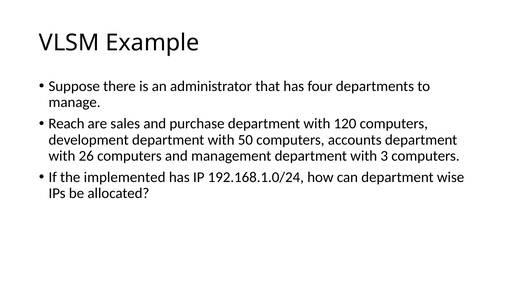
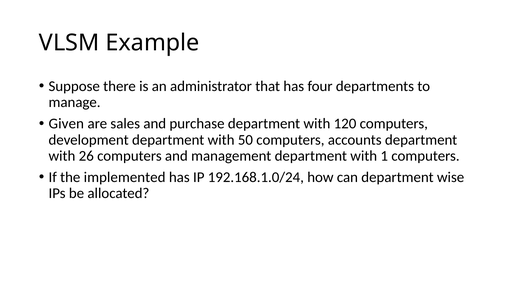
Reach: Reach -> Given
3: 3 -> 1
